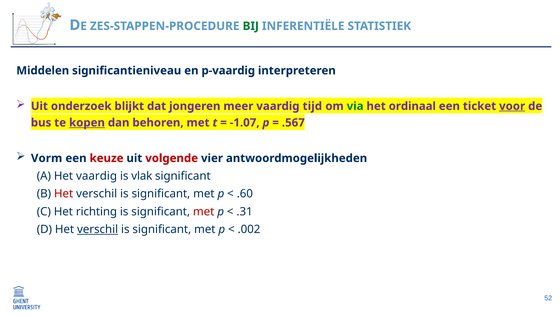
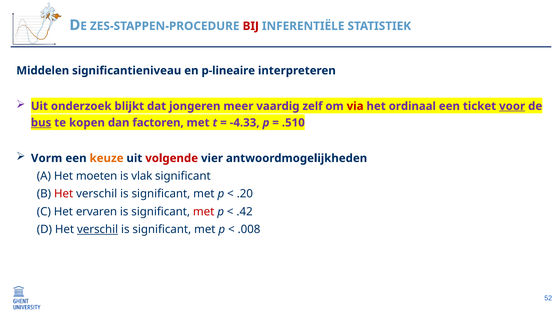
BIJ colour: green -> red
p-vaardig: p-vaardig -> p-lineaire
tijd: tijd -> zelf
via colour: green -> red
bus underline: none -> present
kopen underline: present -> none
behoren: behoren -> factoren
-1.07: -1.07 -> -4.33
.567: .567 -> .510
keuze colour: red -> orange
Het vaardig: vaardig -> moeten
.60: .60 -> .20
richting: richting -> ervaren
.31: .31 -> .42
.002: .002 -> .008
